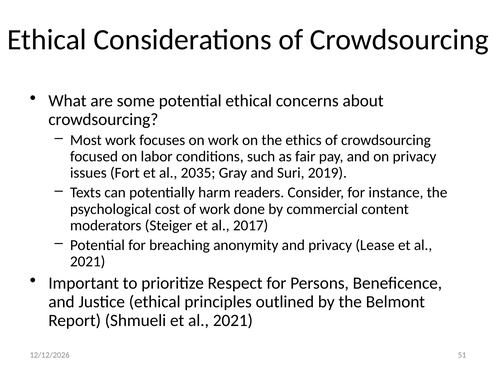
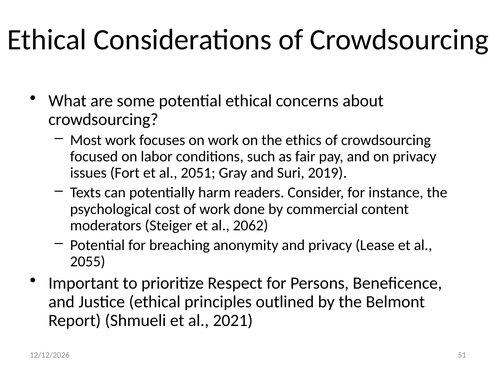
2035: 2035 -> 2051
2017: 2017 -> 2062
2021 at (88, 262): 2021 -> 2055
